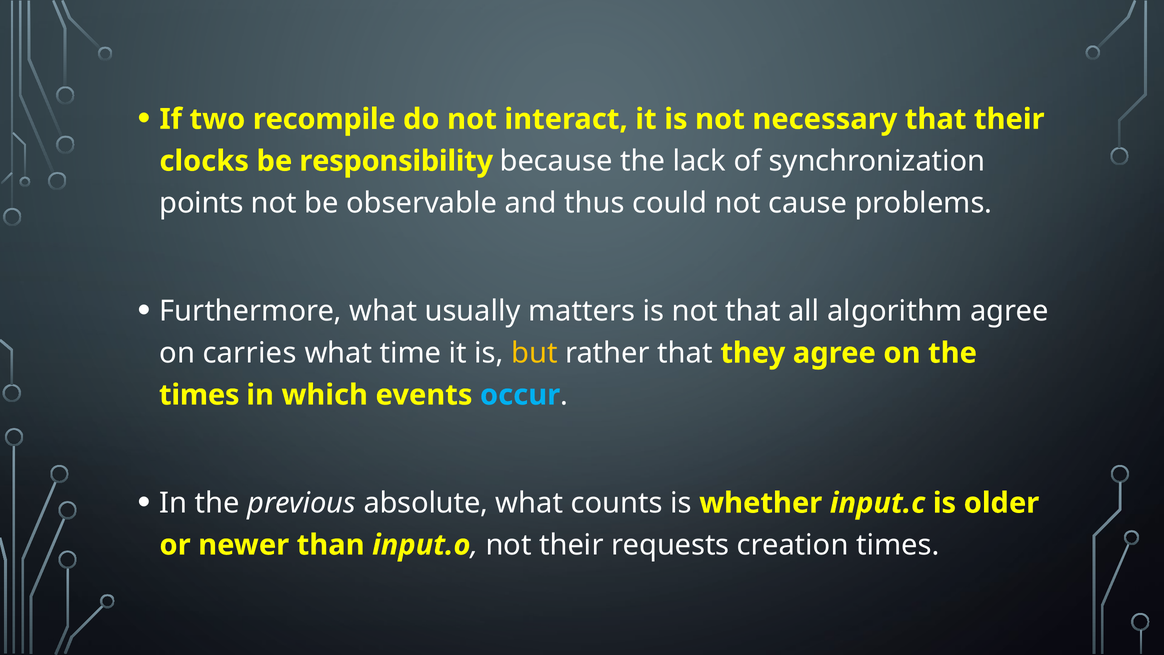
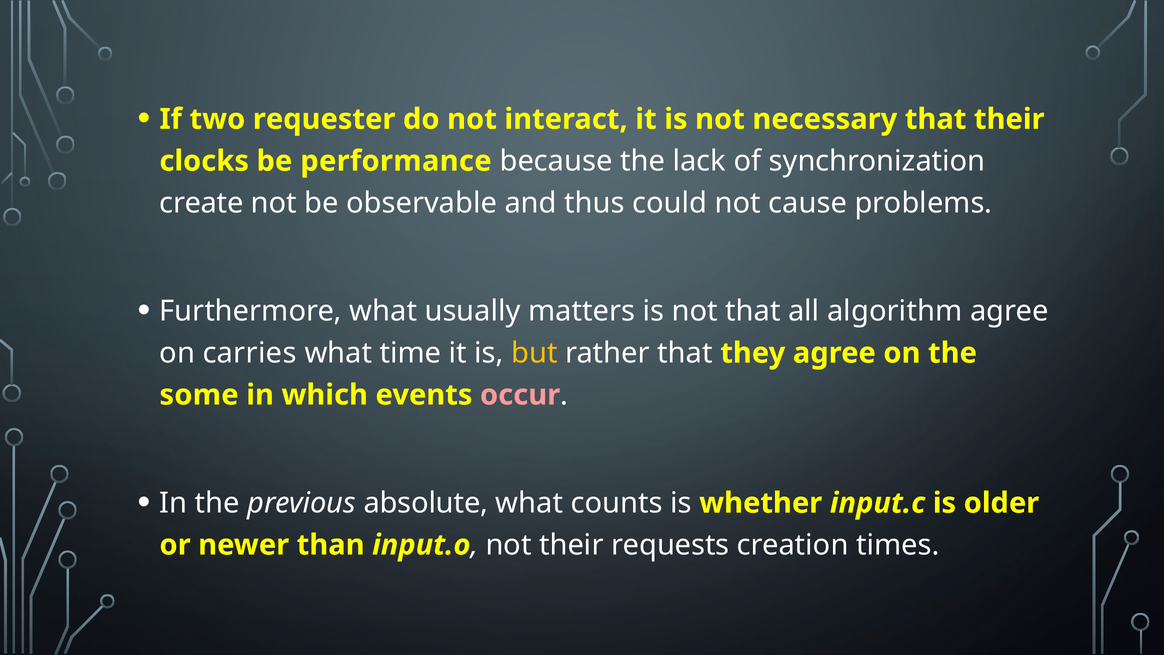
recompile: recompile -> requester
responsibility: responsibility -> performance
points: points -> create
times at (199, 395): times -> some
occur colour: light blue -> pink
